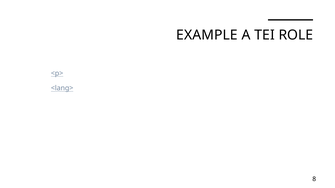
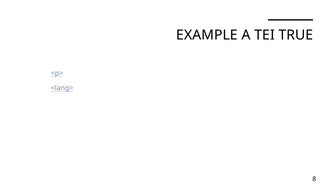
ROLE: ROLE -> TRUE
